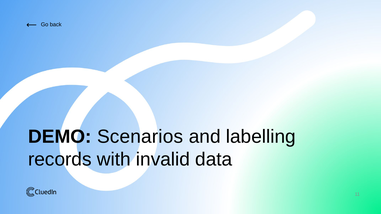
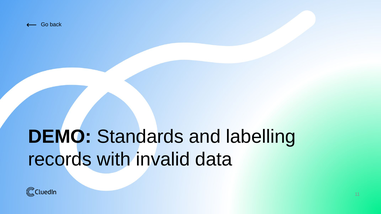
Scenarios: Scenarios -> Standards
